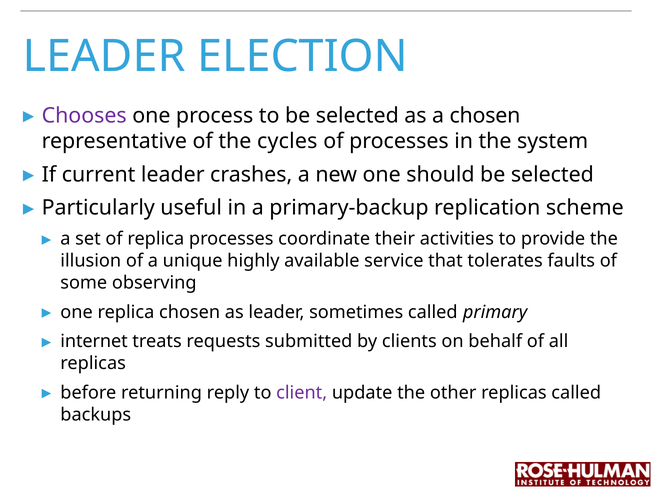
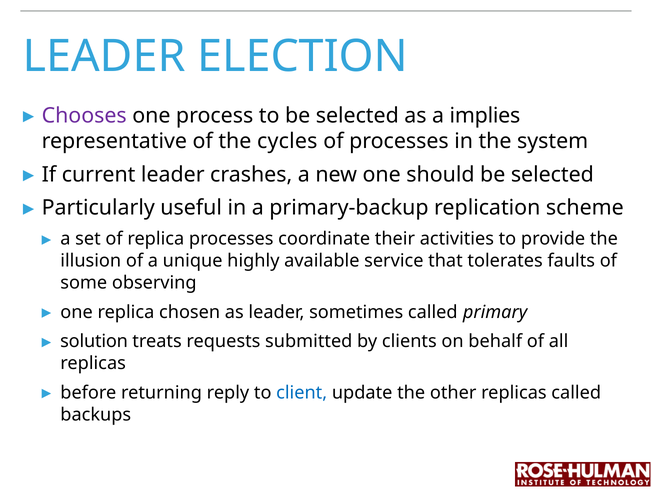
a chosen: chosen -> implies
internet: internet -> solution
client colour: purple -> blue
